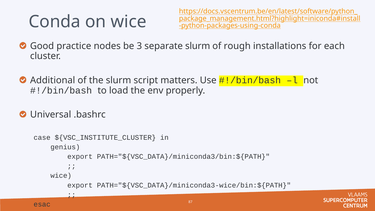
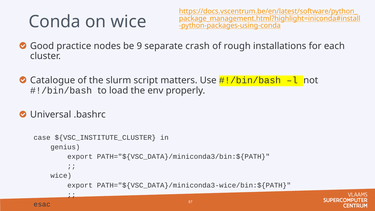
3: 3 -> 9
separate slurm: slurm -> crash
Additional: Additional -> Catalogue
